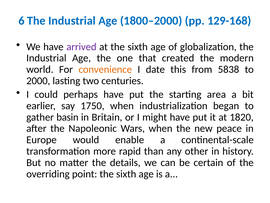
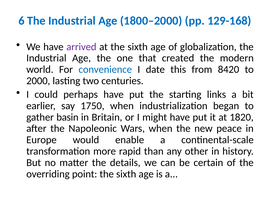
convenience colour: orange -> blue
5838: 5838 -> 8420
area: area -> links
